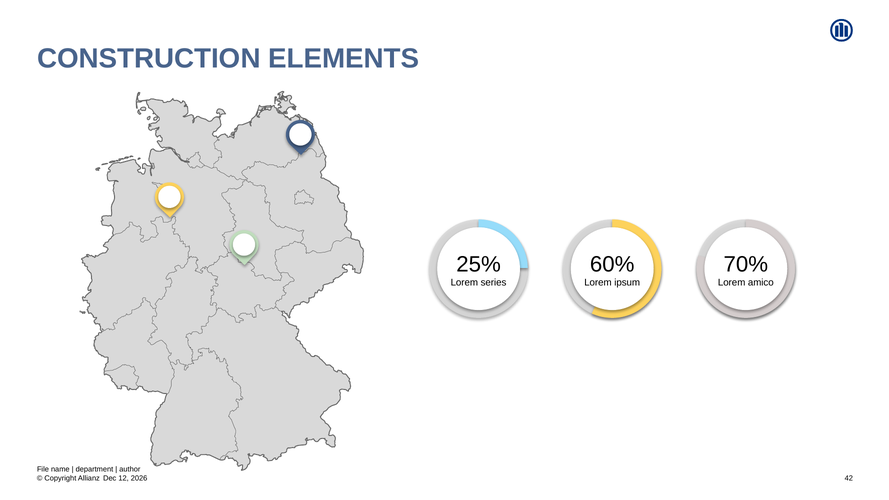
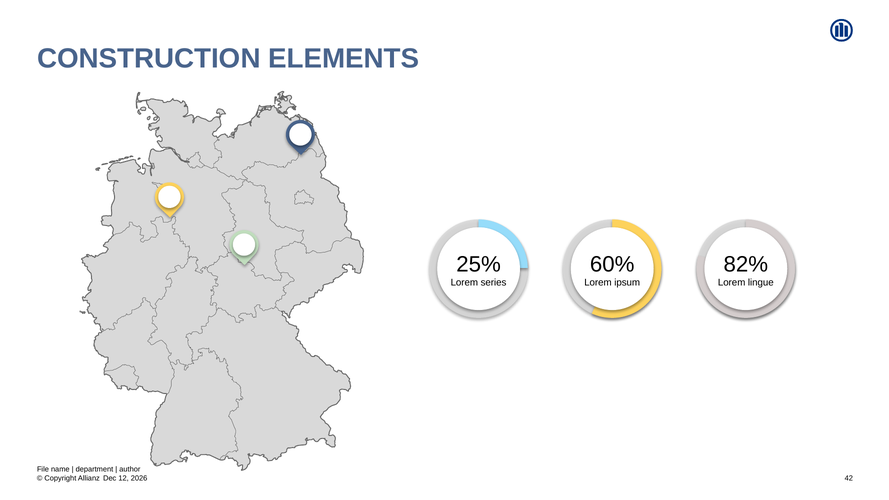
70%: 70% -> 82%
amico: amico -> lingue
